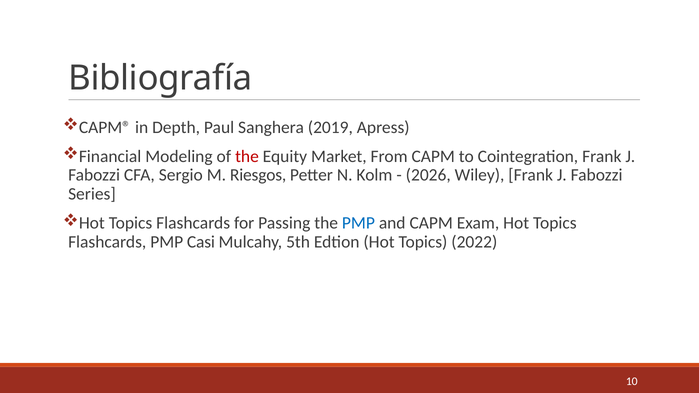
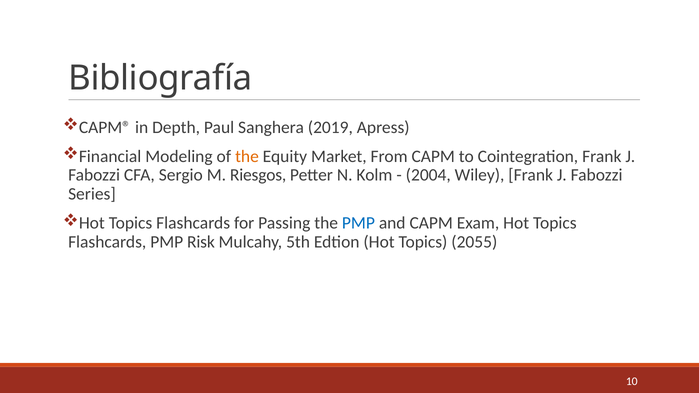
the at (247, 156) colour: red -> orange
2026: 2026 -> 2004
Casi: Casi -> Risk
2022: 2022 -> 2055
